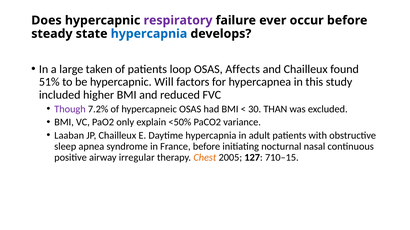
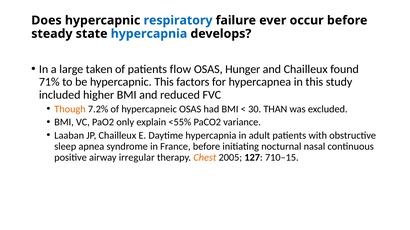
respiratory colour: purple -> blue
loop: loop -> flow
Affects: Affects -> Hunger
51%: 51% -> 71%
hypercapnic Will: Will -> This
Though colour: purple -> orange
<50%: <50% -> <55%
